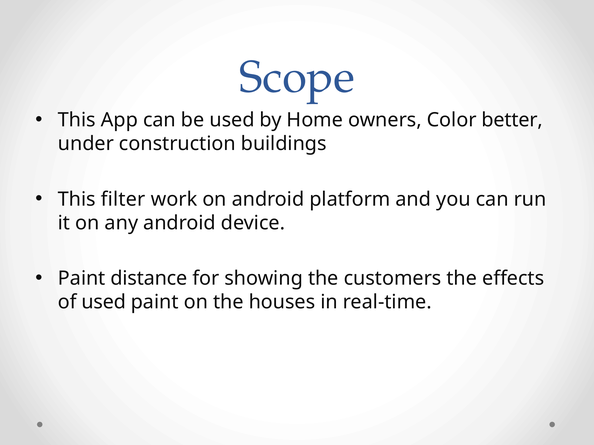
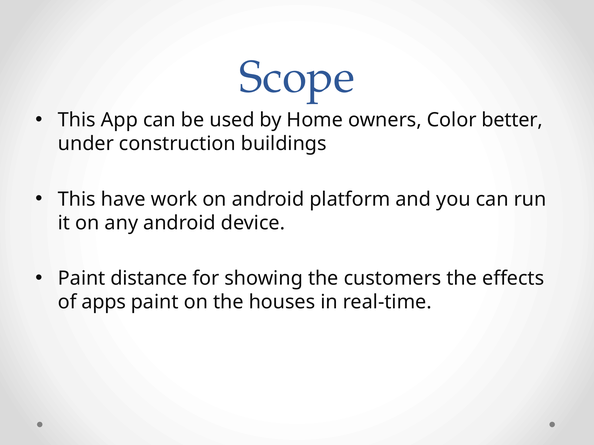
filter: filter -> have
of used: used -> apps
